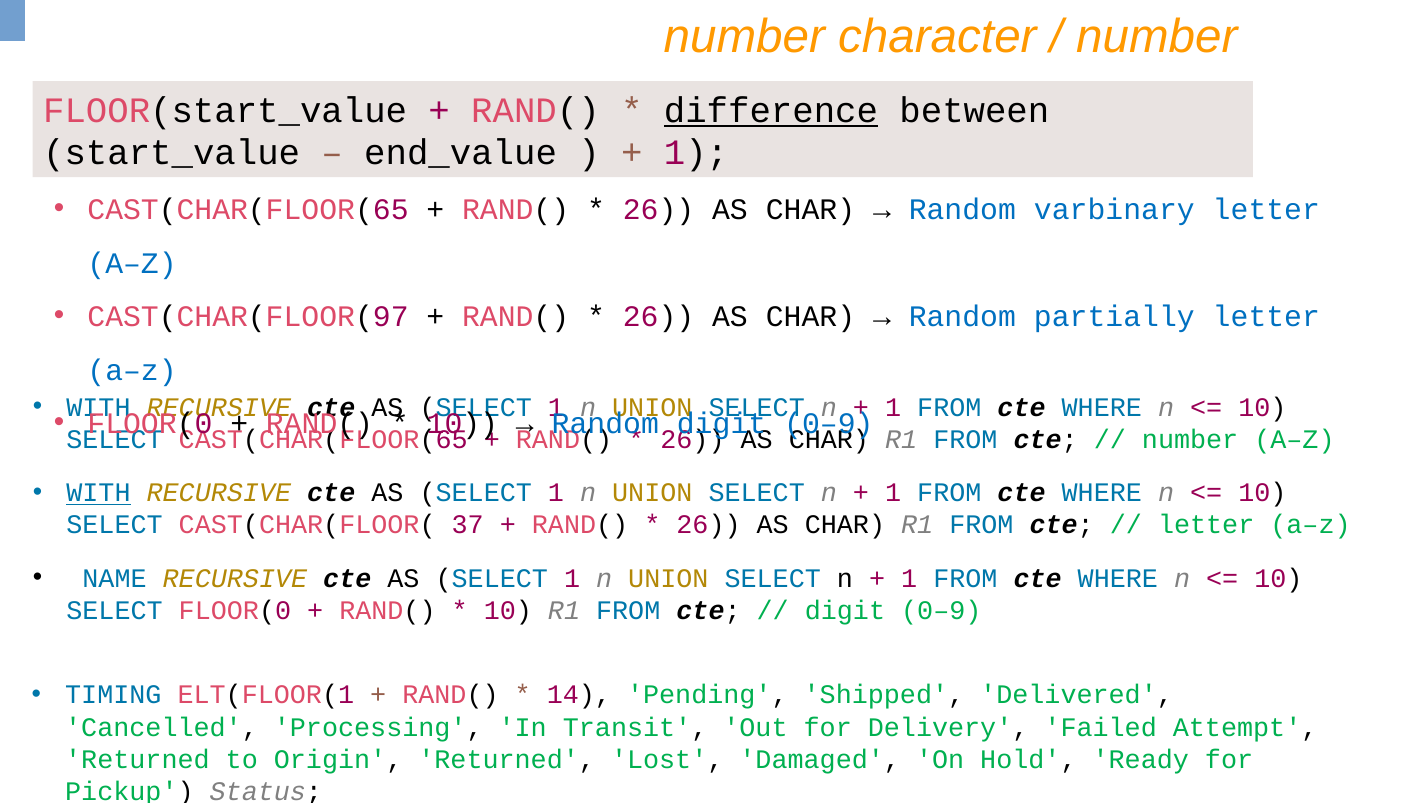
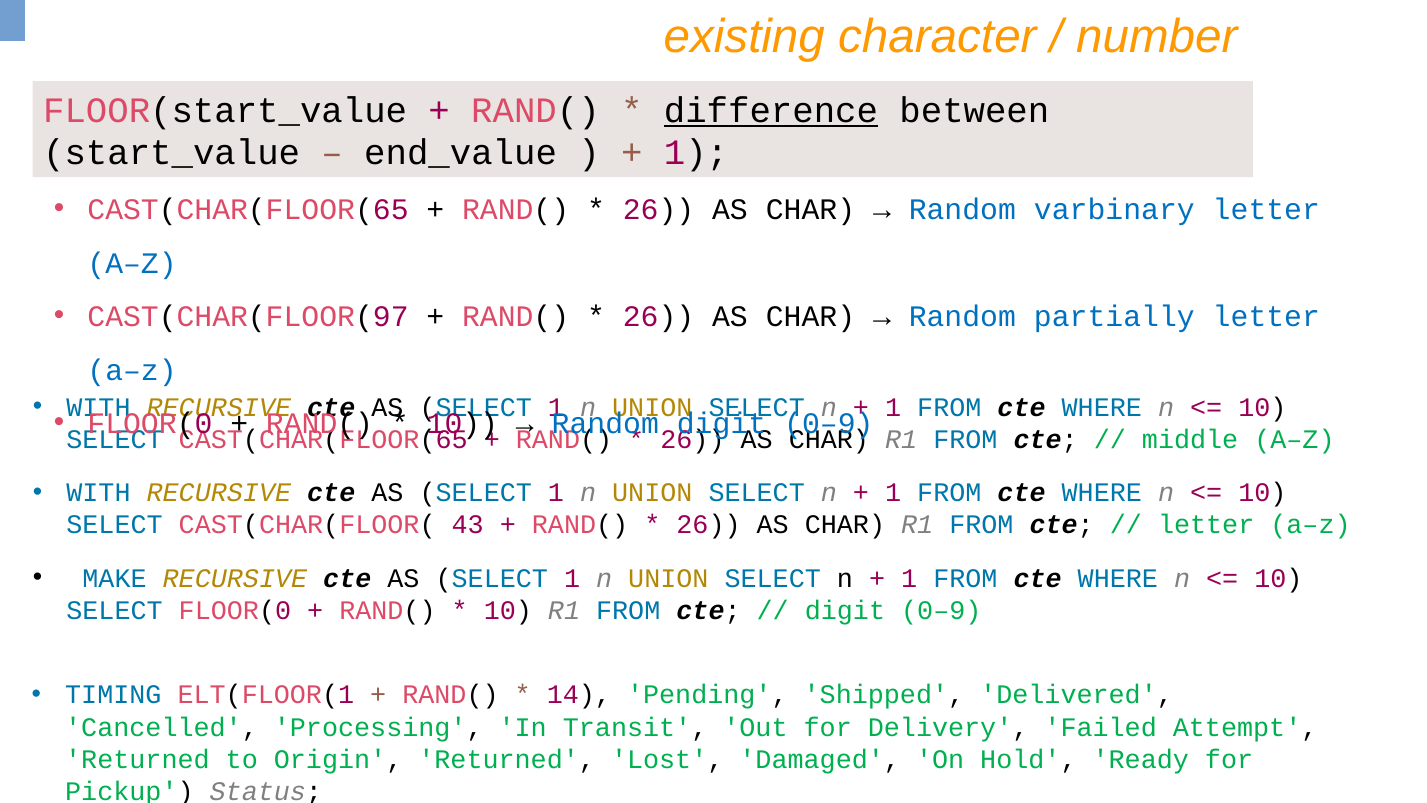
number at (744, 37): number -> existing
number at (1190, 439): number -> middle
WITH at (98, 493) underline: present -> none
37: 37 -> 43
NAME: NAME -> MAKE
